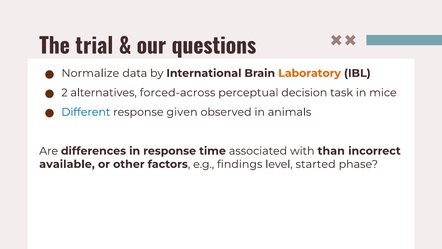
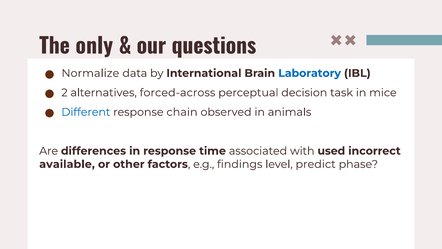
trial: trial -> only
Laboratory colour: orange -> blue
given: given -> chain
than: than -> used
started: started -> predict
